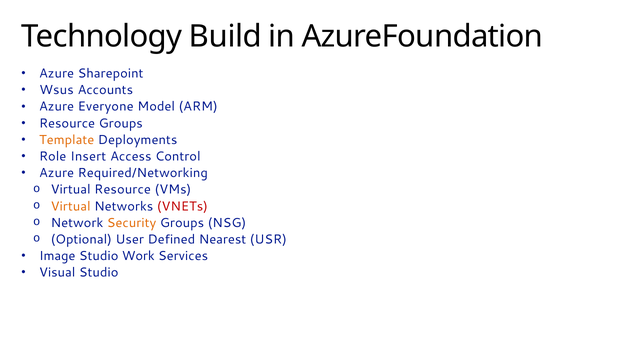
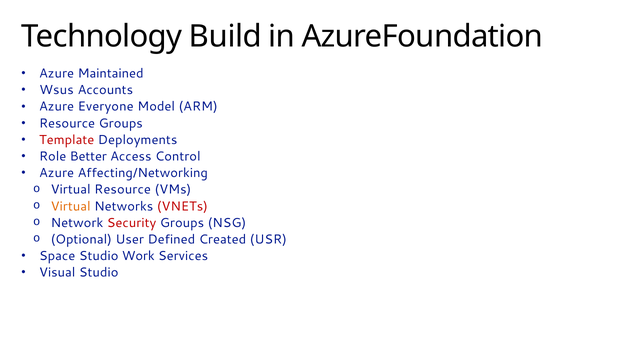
Sharepoint: Sharepoint -> Maintained
Template colour: orange -> red
Insert: Insert -> Better
Required/Networking: Required/Networking -> Affecting/Networking
Security colour: orange -> red
Nearest: Nearest -> Created
Image: Image -> Space
